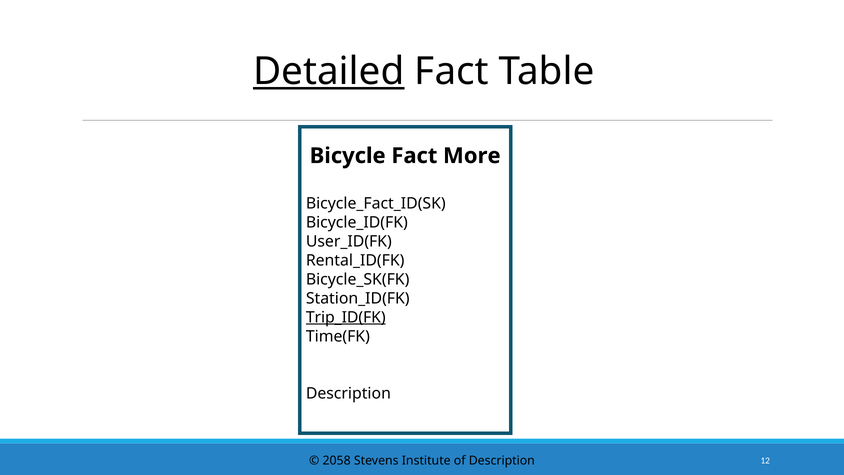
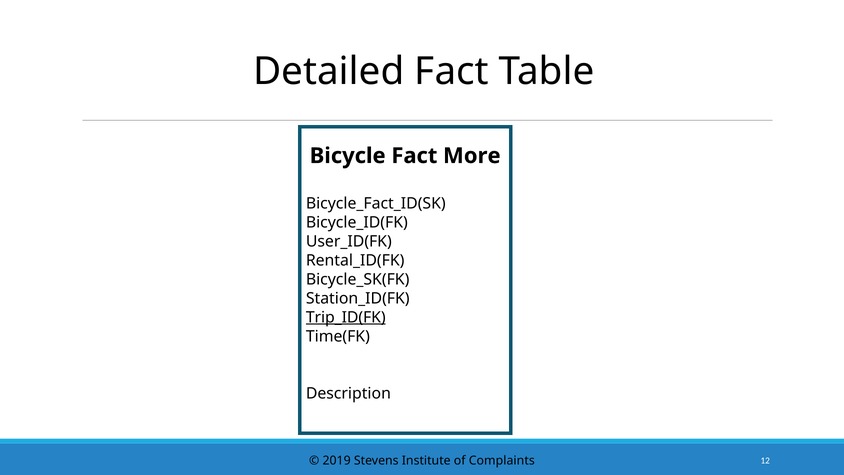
Detailed underline: present -> none
2058: 2058 -> 2019
of Description: Description -> Complaints
